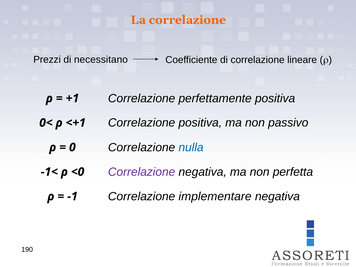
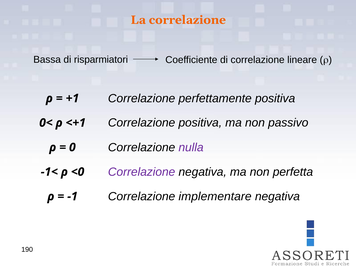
Prezzi: Prezzi -> Bassa
necessitano: necessitano -> risparmiatori
nulla colour: blue -> purple
